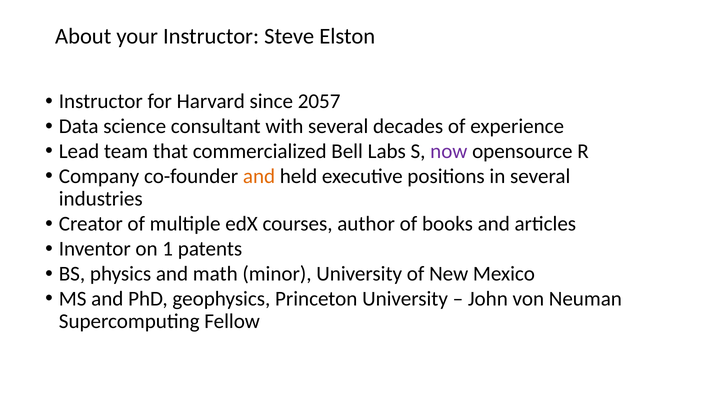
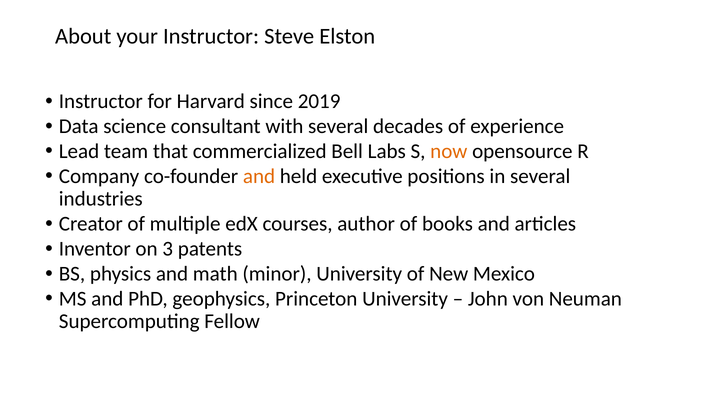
2057: 2057 -> 2019
now colour: purple -> orange
1: 1 -> 3
